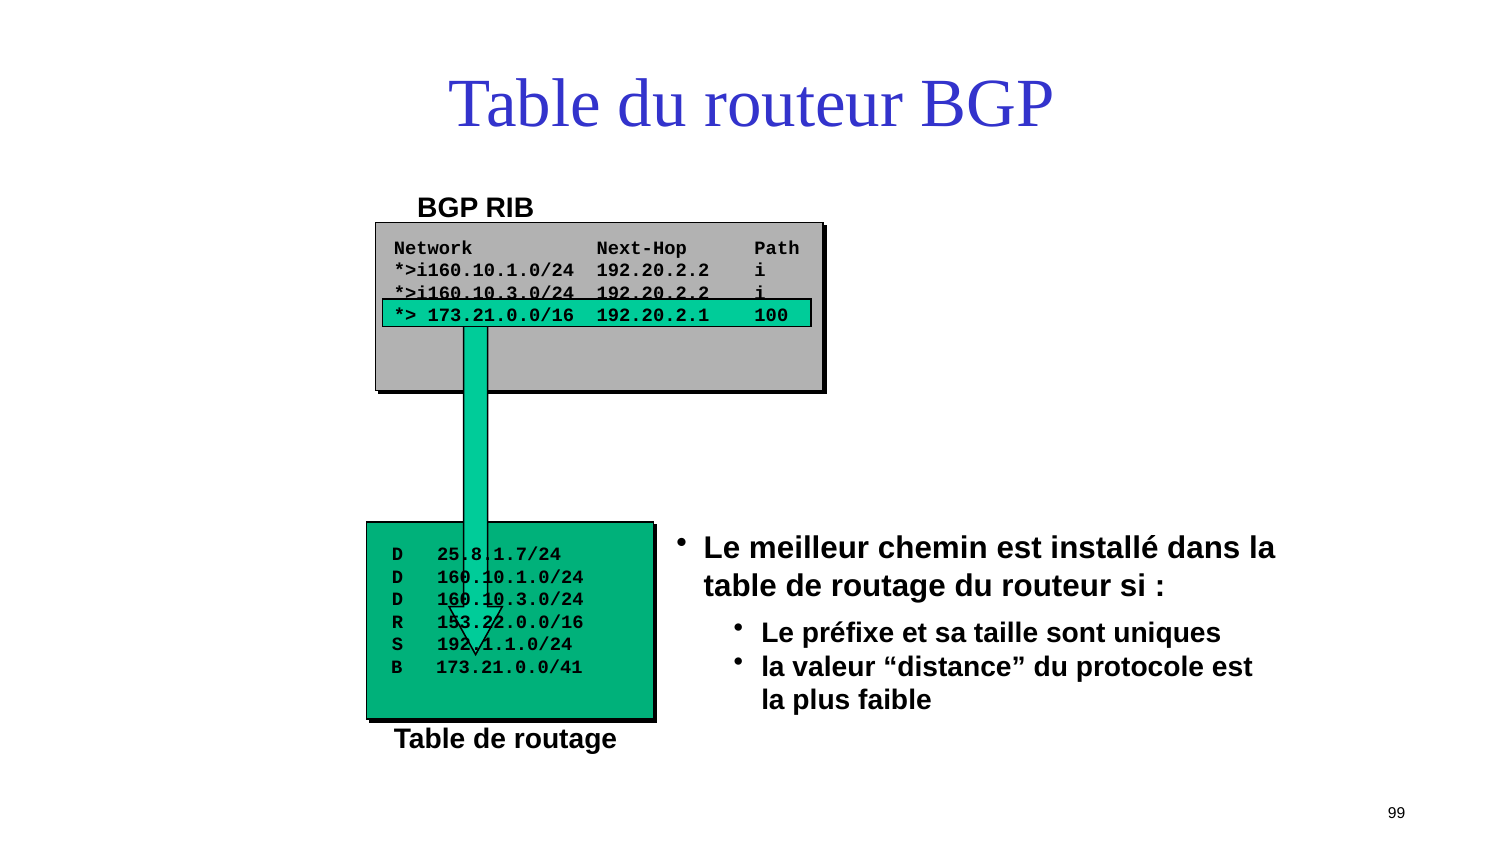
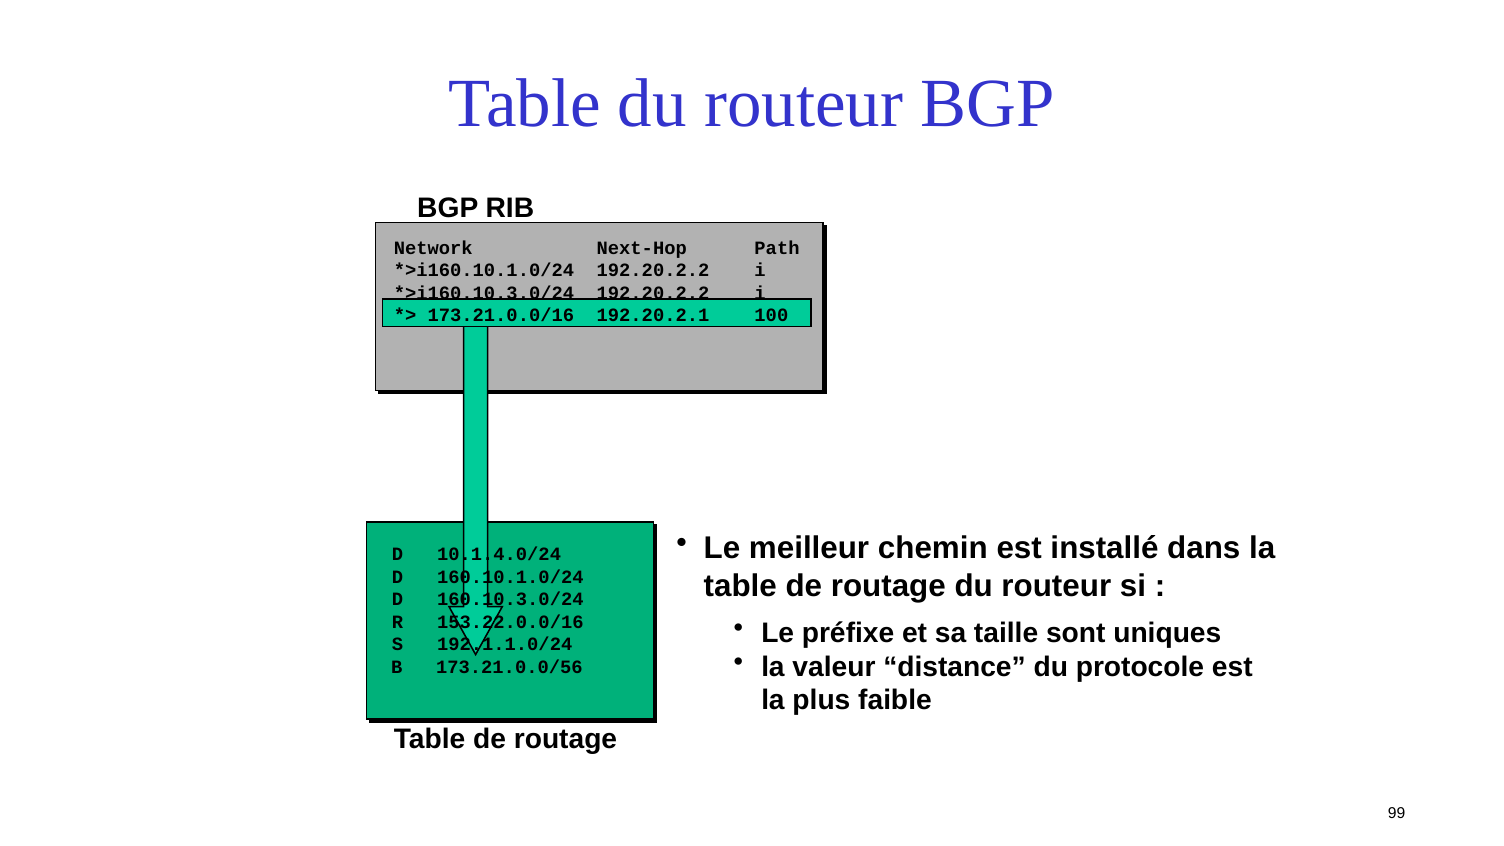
25.8.1.7/24: 25.8.1.7/24 -> 10.1.4.0/24
173.21.0.0/41: 173.21.0.0/41 -> 173.21.0.0/56
